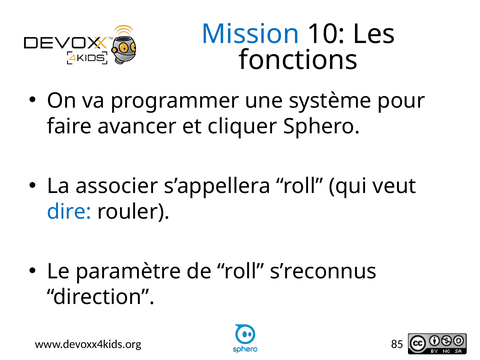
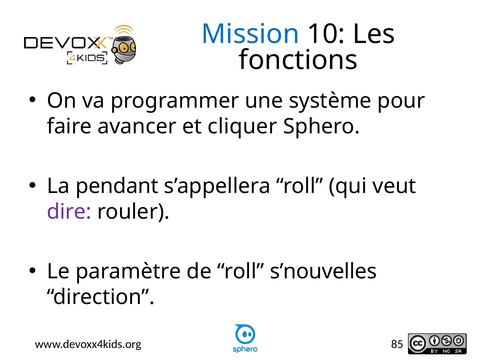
associer: associer -> pendant
dire colour: blue -> purple
s’reconnus: s’reconnus -> s’nouvelles
